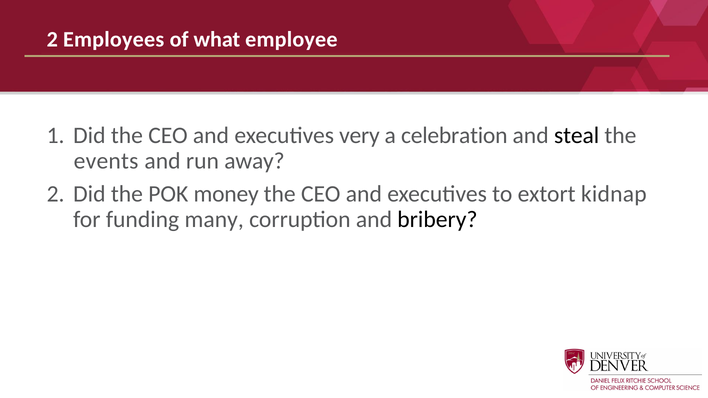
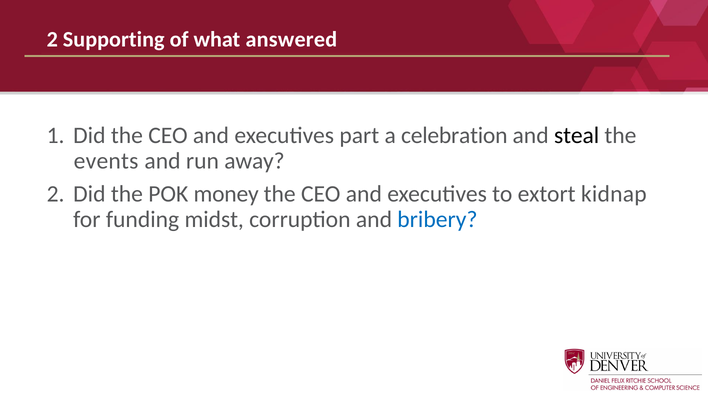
Employees: Employees -> Supporting
employee: employee -> answered
very: very -> part
many: many -> midst
bribery colour: black -> blue
